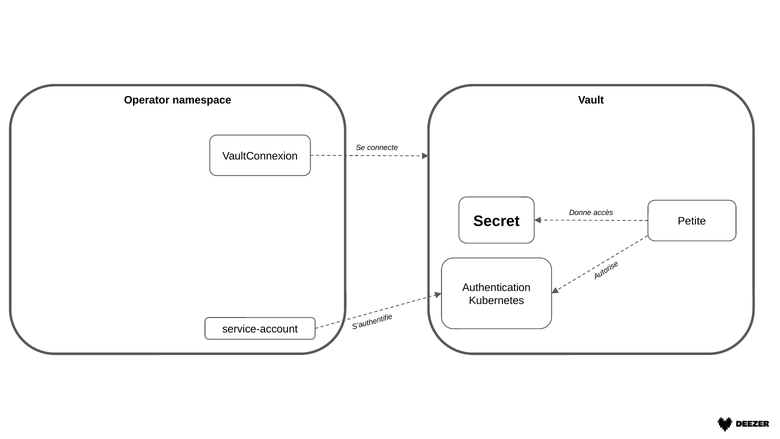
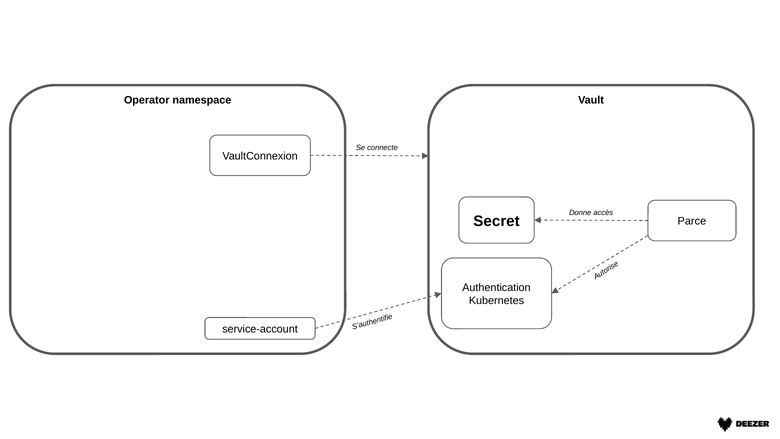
Petite: Petite -> Parce
